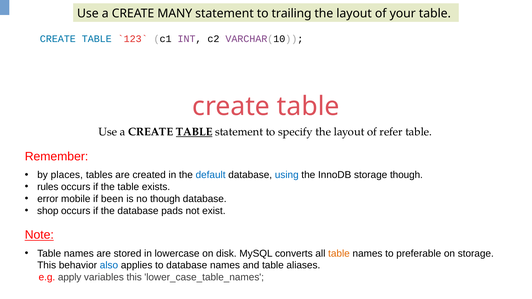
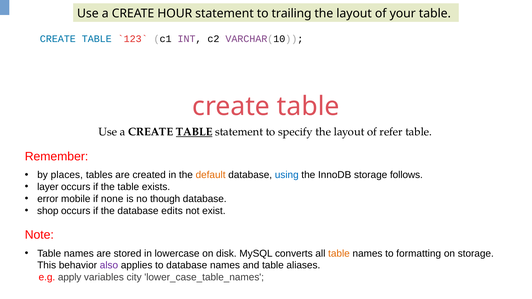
MANY: MANY -> HOUR
default colour: blue -> orange
storage though: though -> follows
rules: rules -> layer
been: been -> none
pads: pads -> edits
Note underline: present -> none
preferable: preferable -> formatting
also colour: blue -> purple
variables this: this -> city
